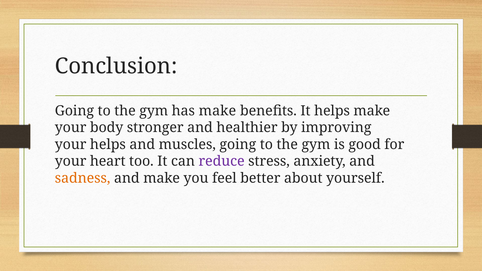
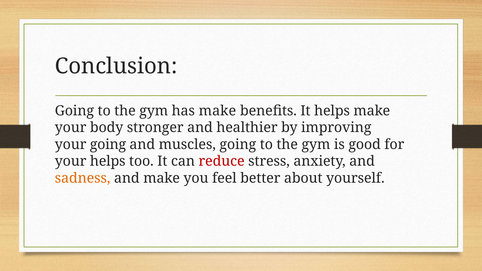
your helps: helps -> going
your heart: heart -> helps
reduce colour: purple -> red
